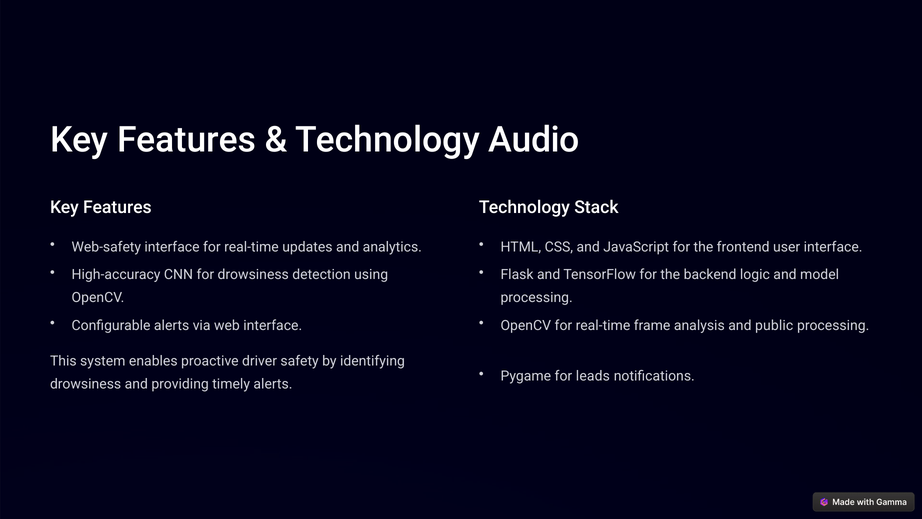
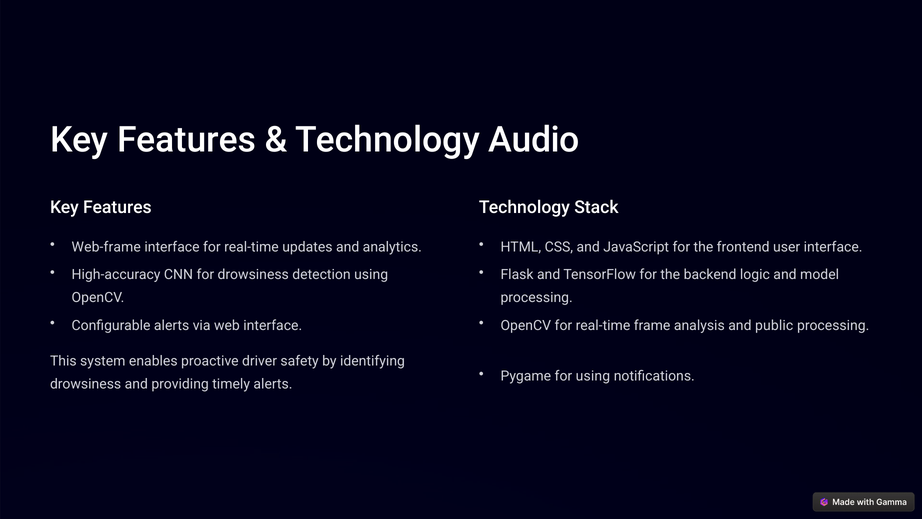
Web-safety: Web-safety -> Web-frame
for leads: leads -> using
